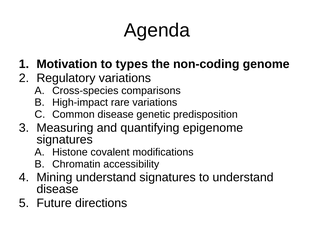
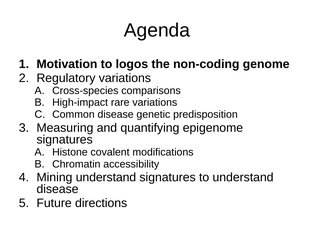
types: types -> logos
